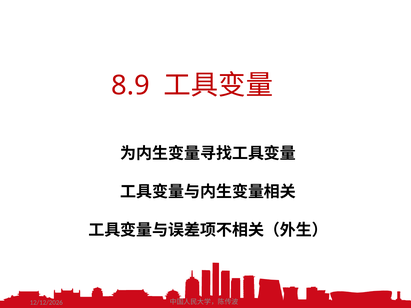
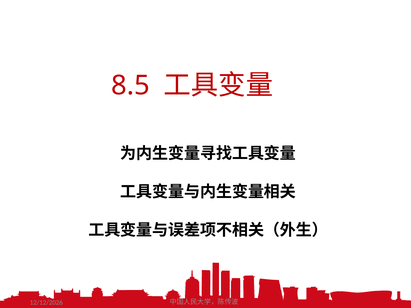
8.9: 8.9 -> 8.5
